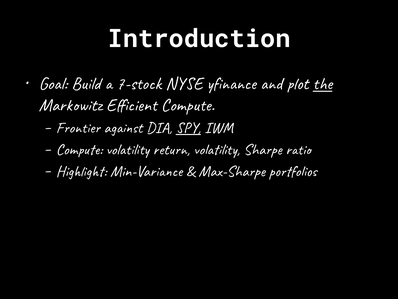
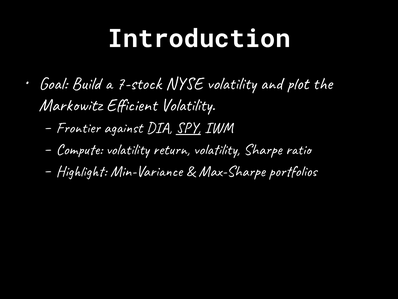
NYSE yfinance: yfinance -> volatility
the underline: present -> none
Efficient Compute: Compute -> Volatility
